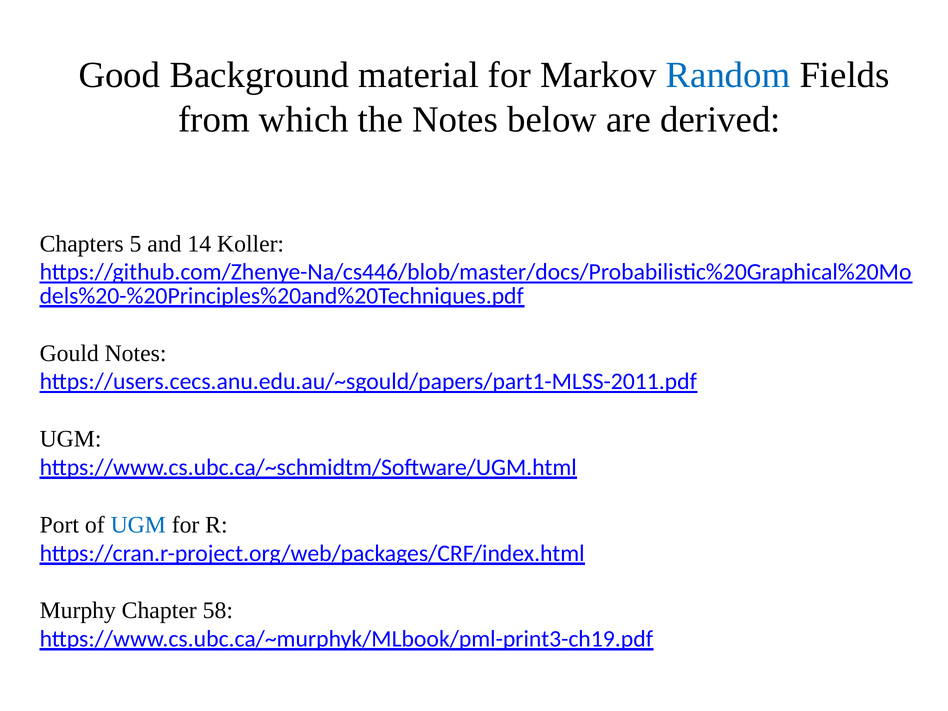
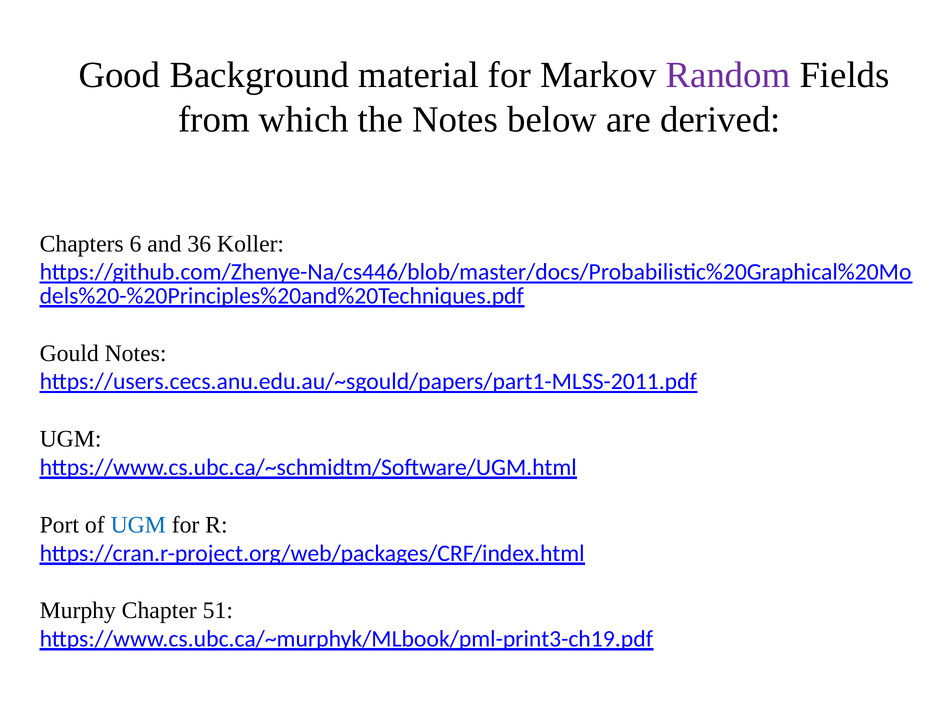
Random colour: blue -> purple
5: 5 -> 6
14: 14 -> 36
58: 58 -> 51
